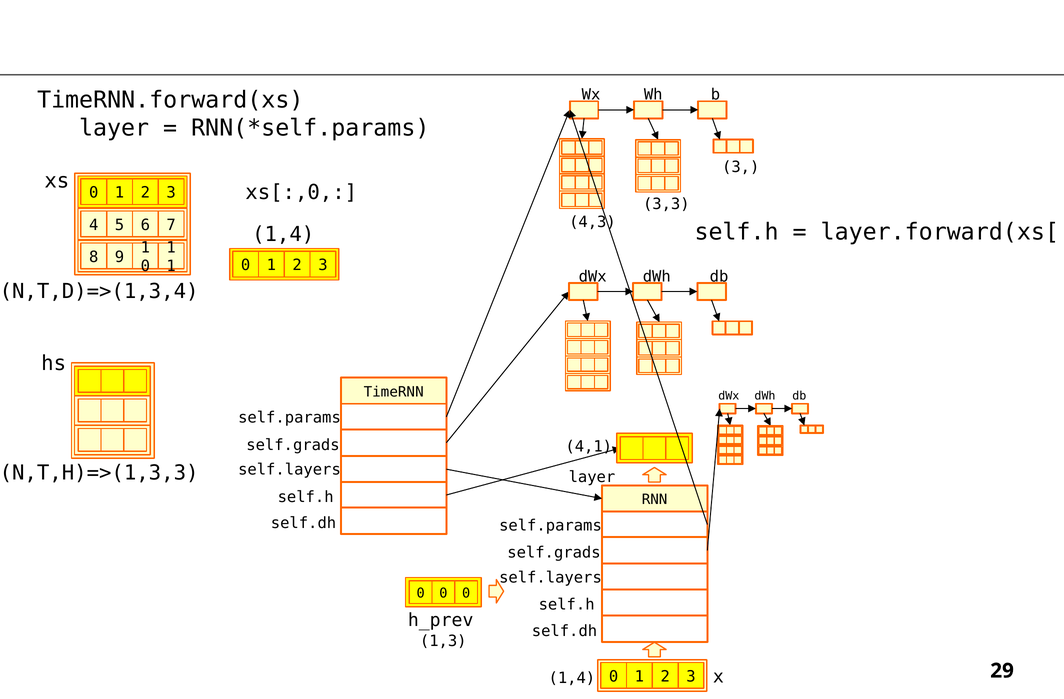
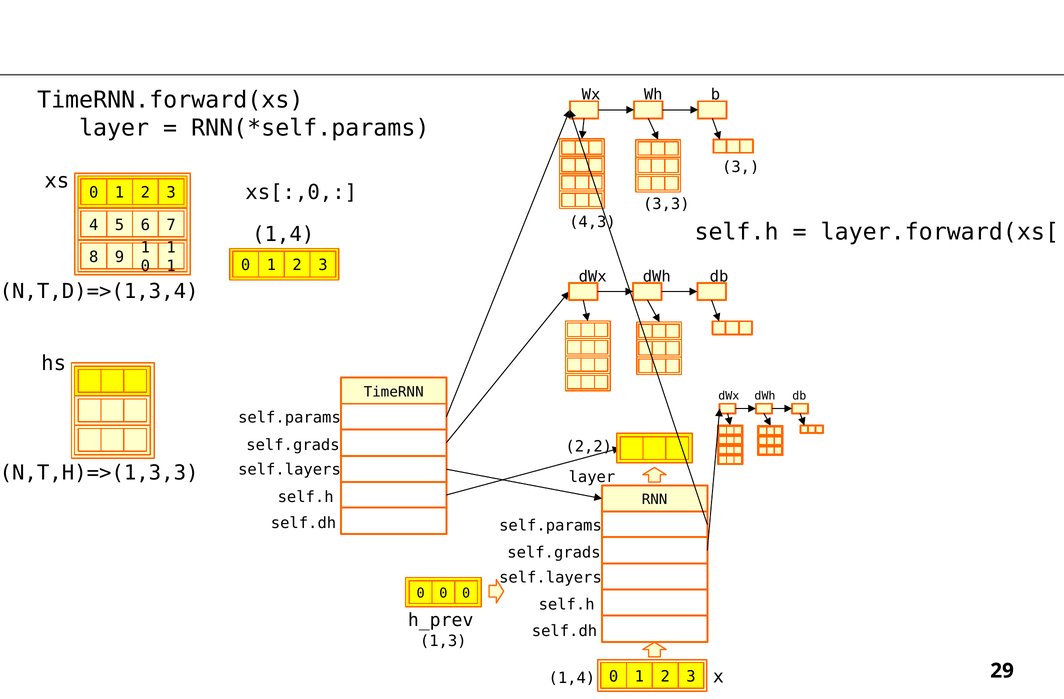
4,1: 4,1 -> 2,2
